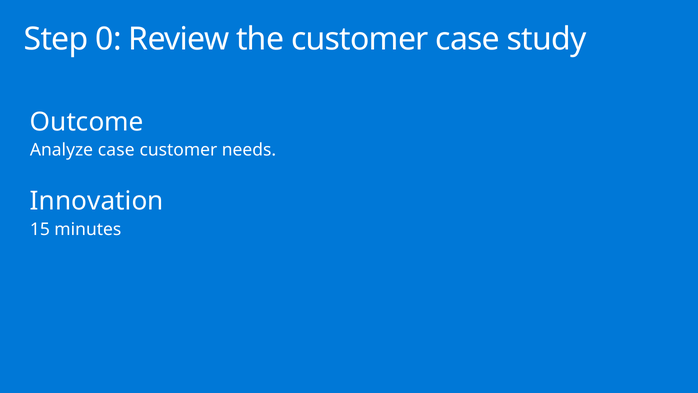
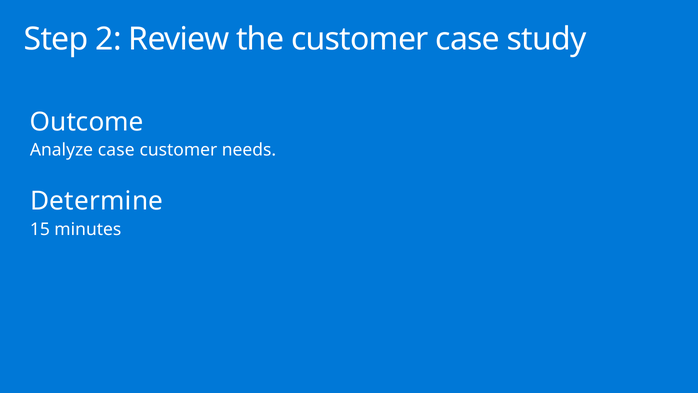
0: 0 -> 2
Innovation: Innovation -> Determine
